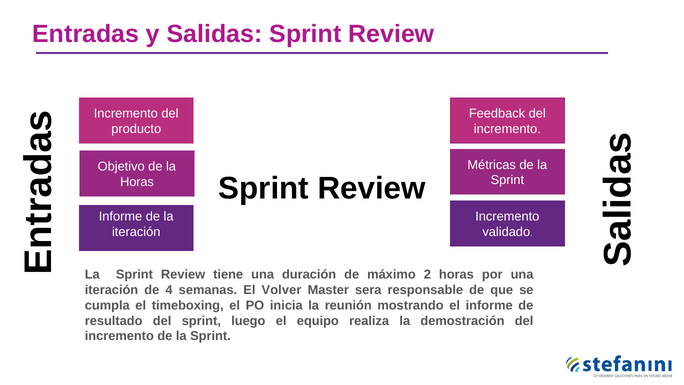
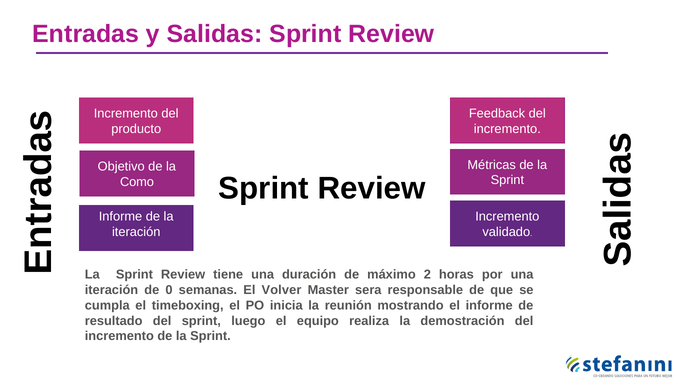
Horas at (137, 182): Horas -> Como
4: 4 -> 0
